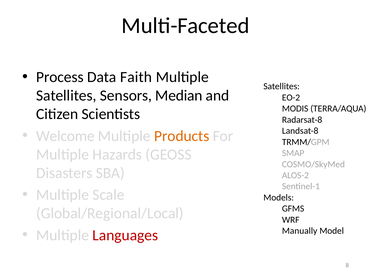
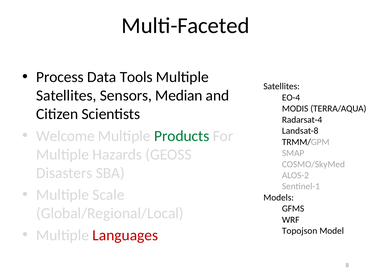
Faith: Faith -> Tools
EO-2: EO-2 -> EO-4
Radarsat-8: Radarsat-8 -> Radarsat-4
Products colour: orange -> green
Manually: Manually -> Topojson
